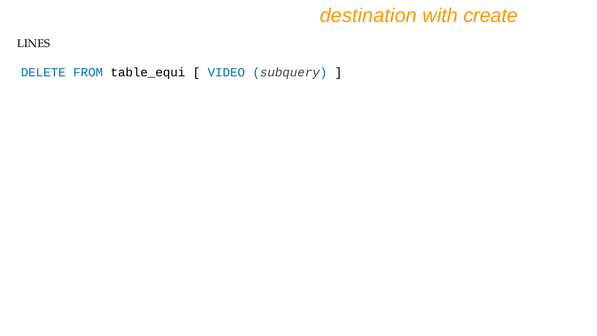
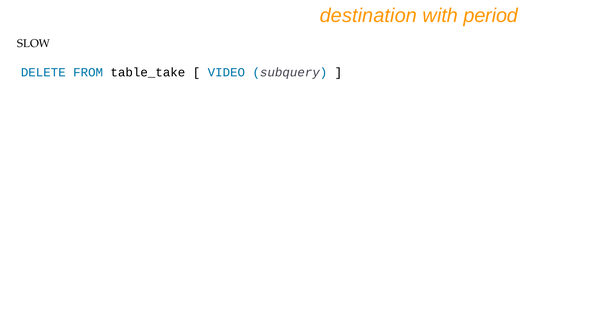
create: create -> period
LINES: LINES -> SLOW
table_equi: table_equi -> table_take
